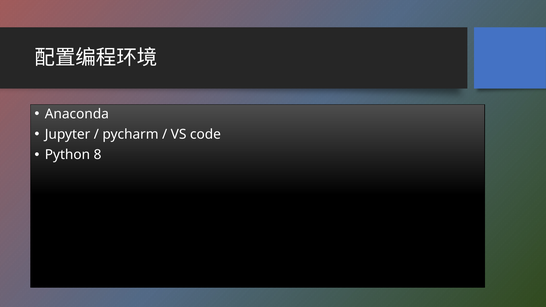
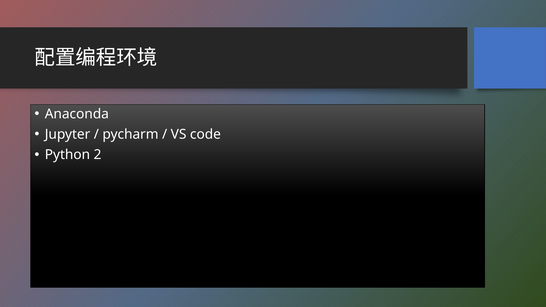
8: 8 -> 2
